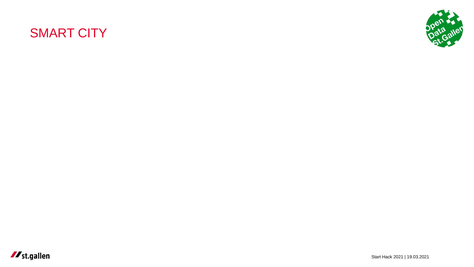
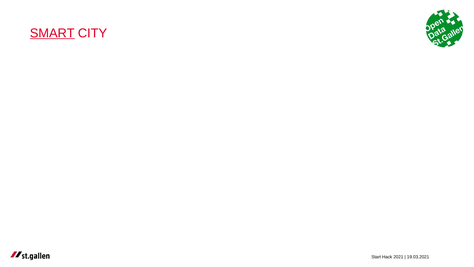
SMART underline: none -> present
